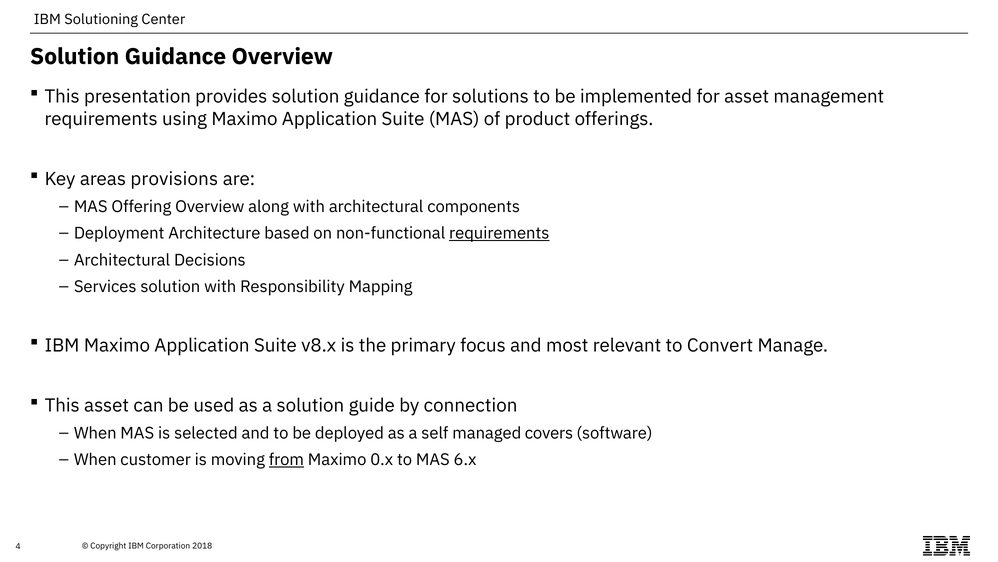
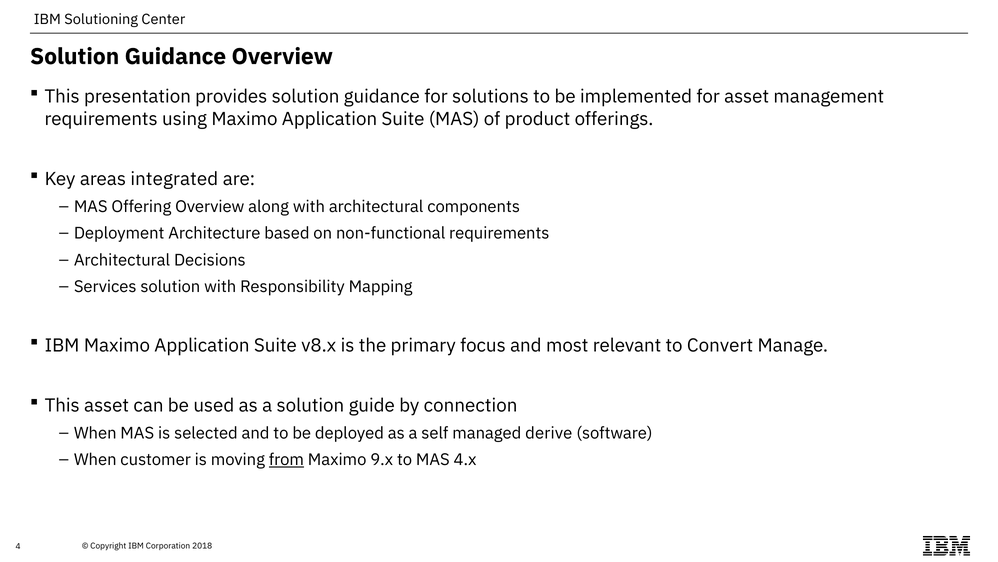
provisions: provisions -> integrated
requirements at (499, 233) underline: present -> none
covers: covers -> derive
0.x: 0.x -> 9.x
6.x: 6.x -> 4.x
